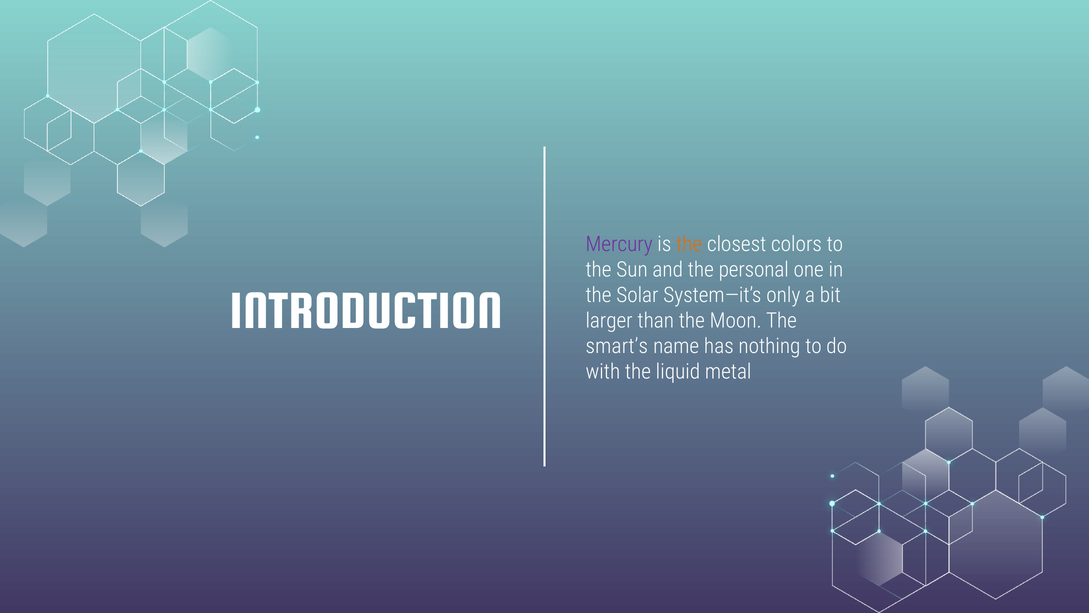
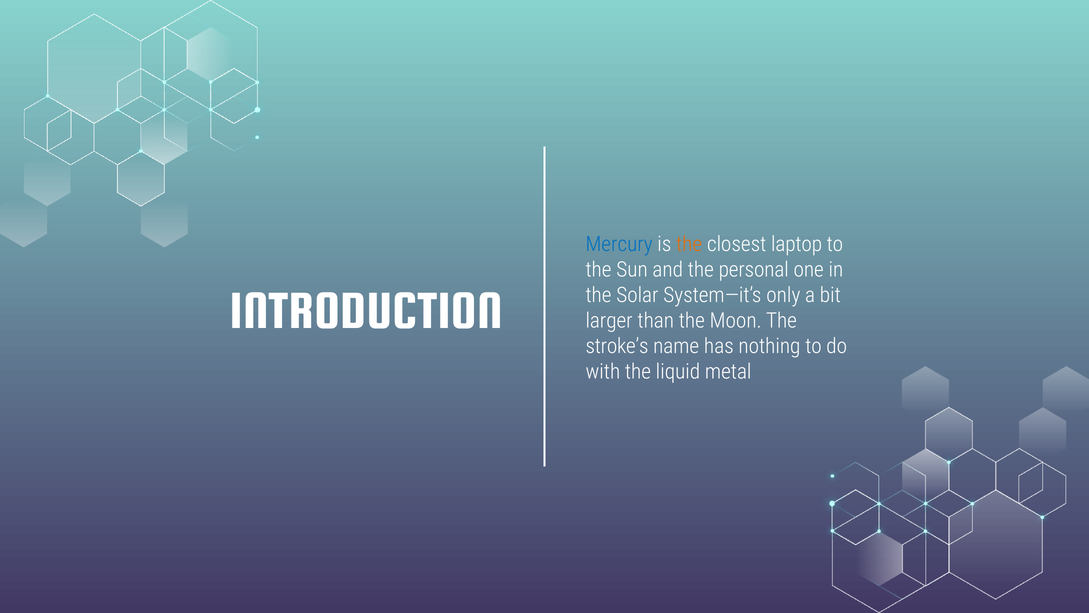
Mercury colour: purple -> blue
colors: colors -> laptop
smart’s: smart’s -> stroke’s
